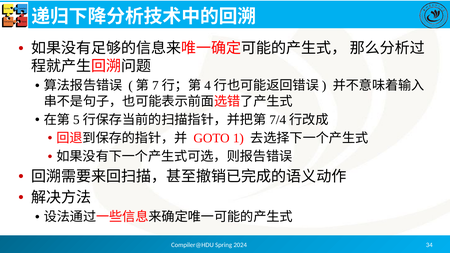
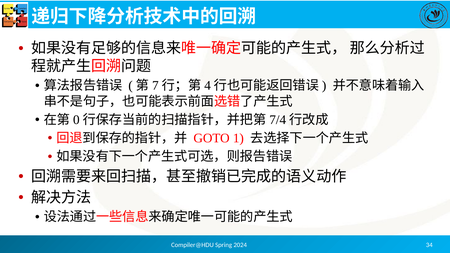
5: 5 -> 0
